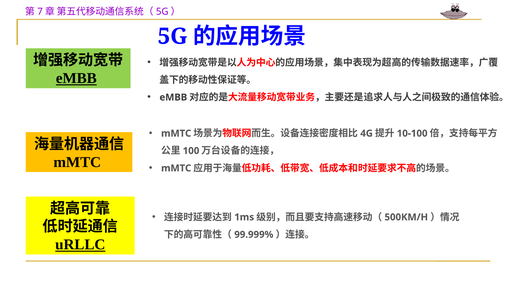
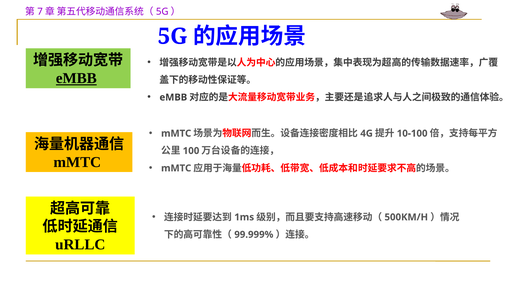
uRLLC underline: present -> none
